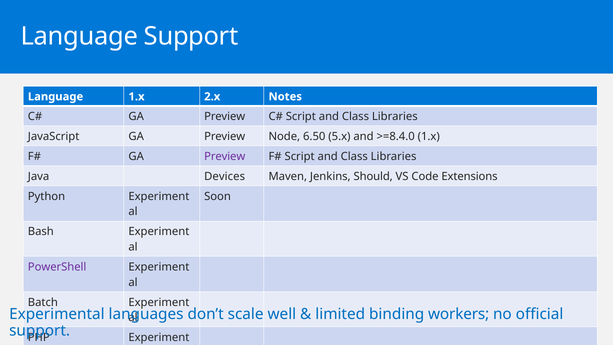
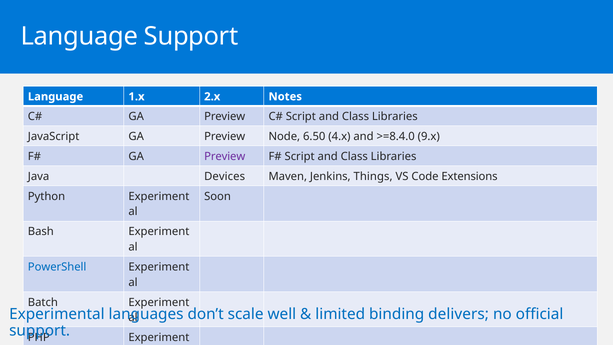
5.x: 5.x -> 4.x
>=8.4.0 1.x: 1.x -> 9.x
Should: Should -> Things
PowerShell colour: purple -> blue
workers: workers -> delivers
